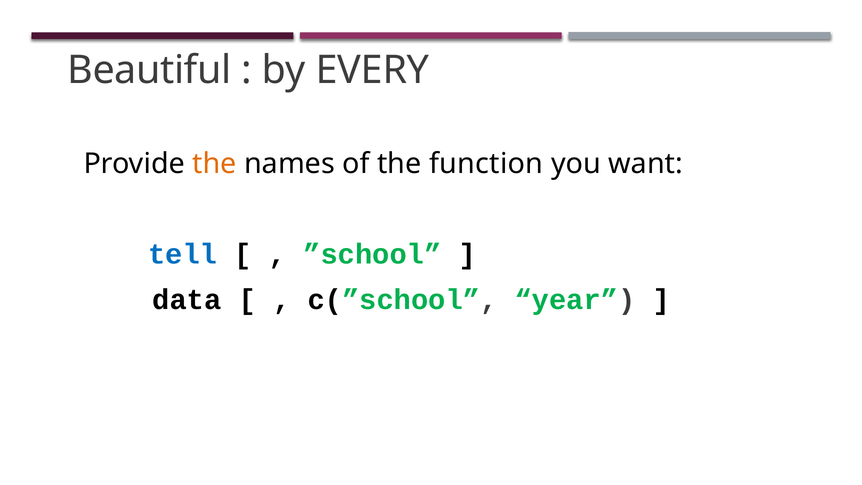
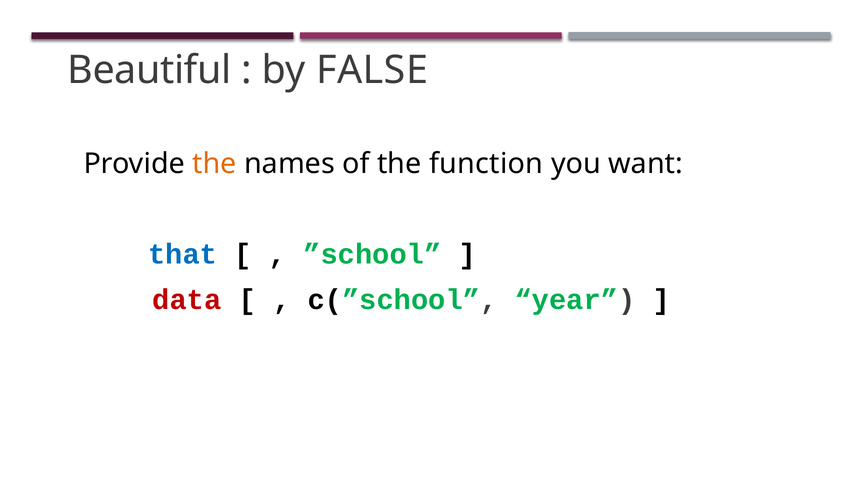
EVERY: EVERY -> FALSE
tell: tell -> that
data colour: black -> red
